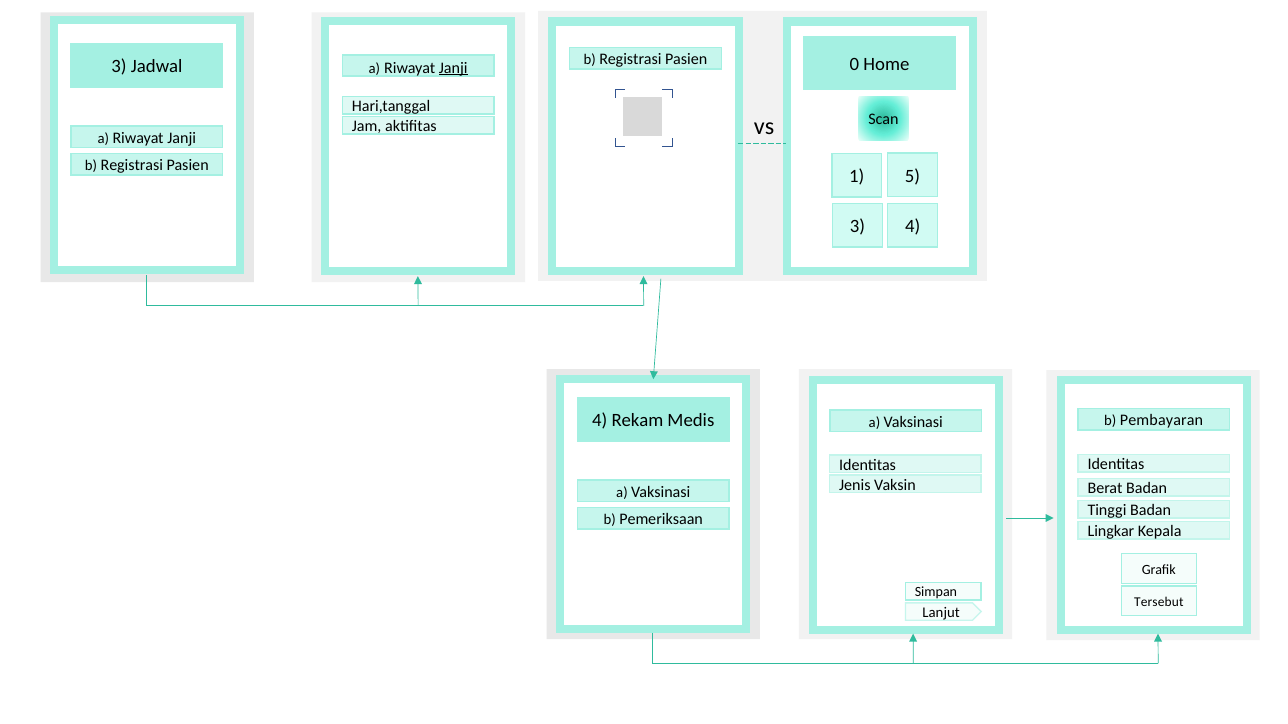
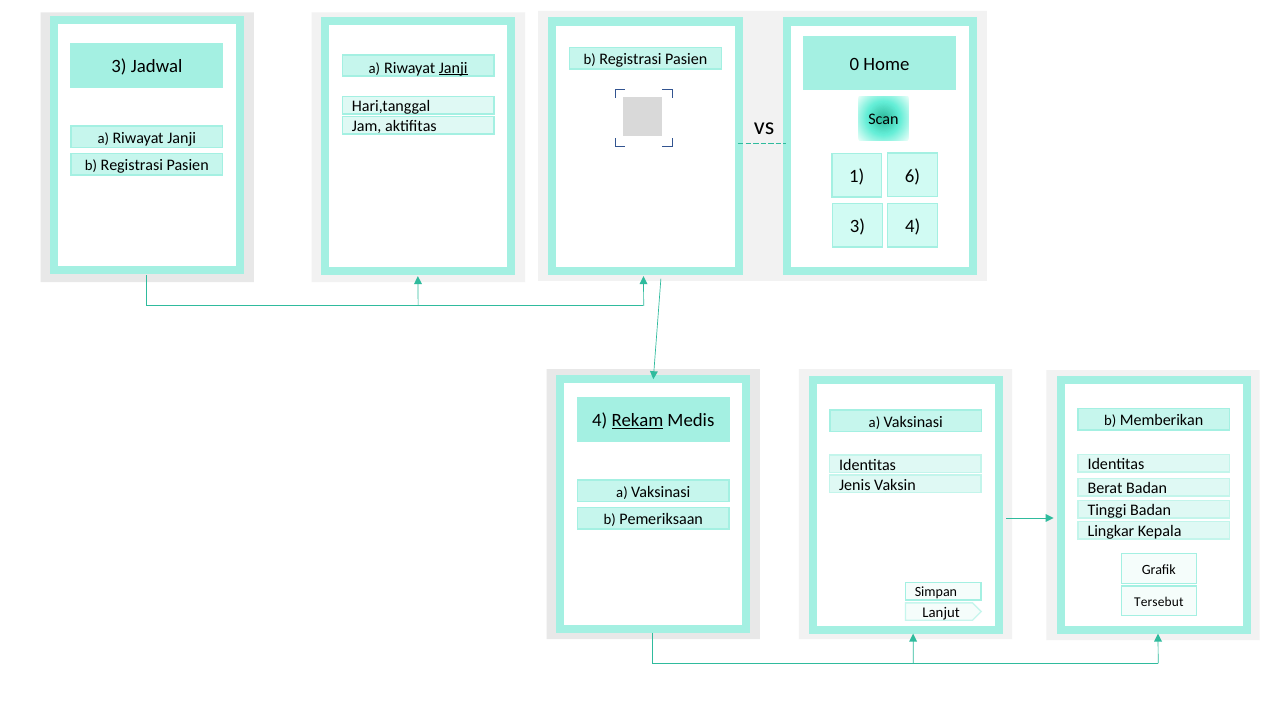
5: 5 -> 6
Rekam underline: none -> present
Pembayaran: Pembayaran -> Memberikan
